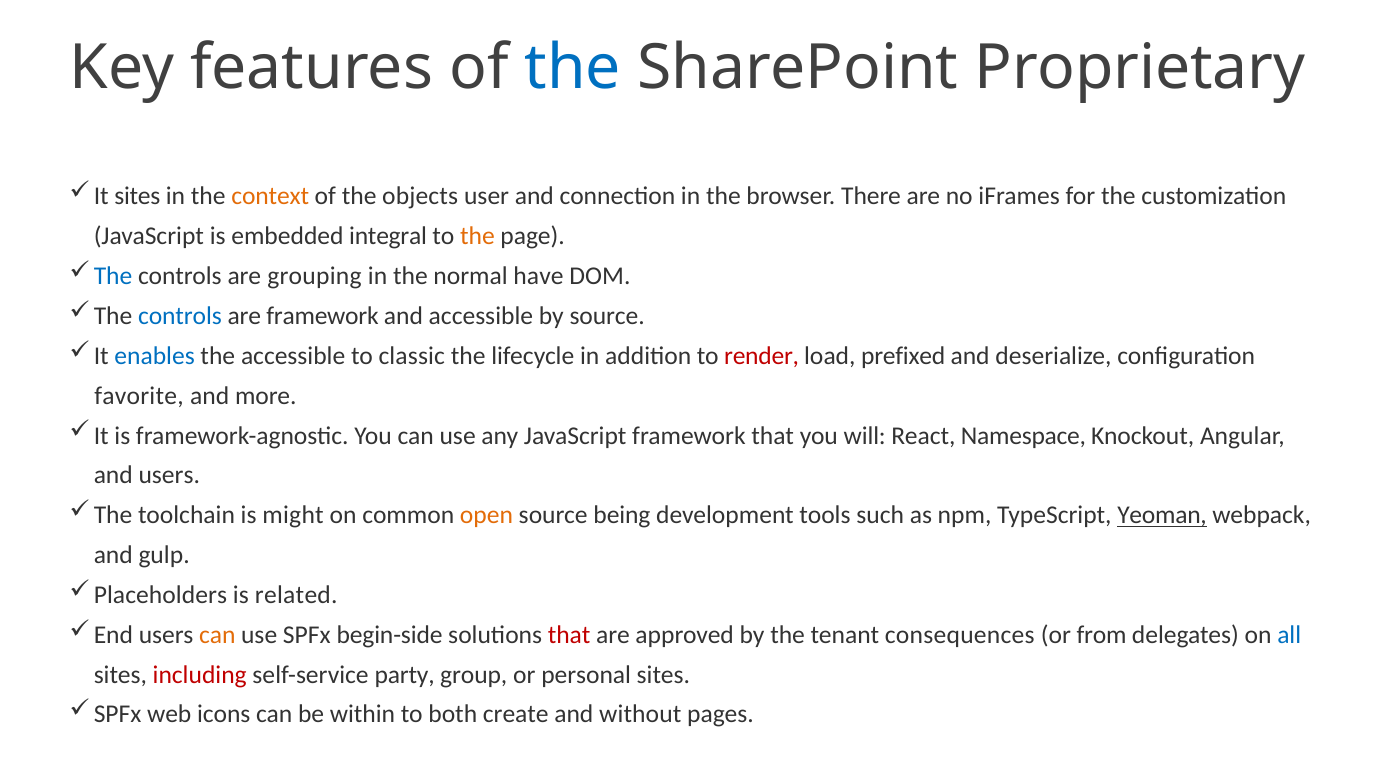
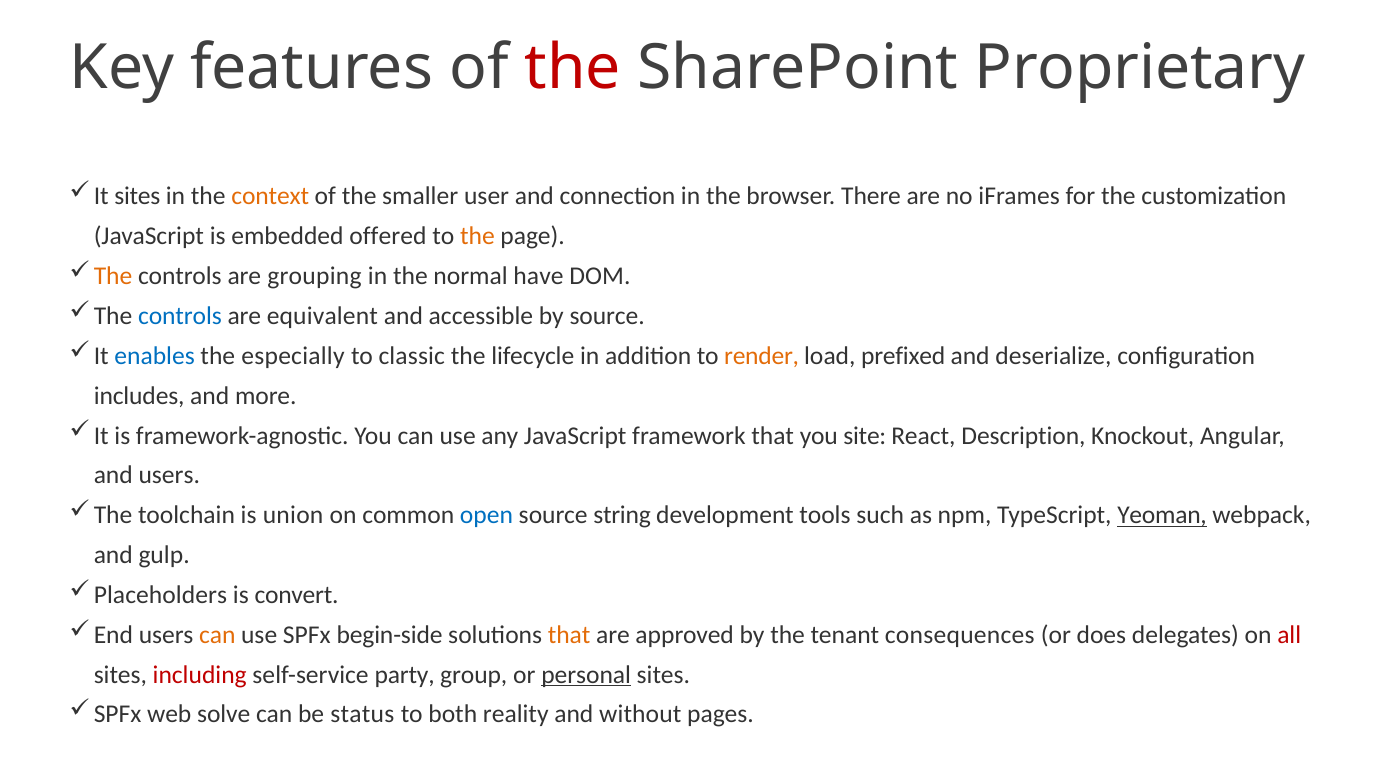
the at (573, 68) colour: blue -> red
objects: objects -> smaller
integral: integral -> offered
The at (113, 276) colour: blue -> orange
are framework: framework -> equivalent
the accessible: accessible -> especially
render colour: red -> orange
favorite: favorite -> includes
will: will -> site
Namespace: Namespace -> Description
might: might -> union
open colour: orange -> blue
being: being -> string
related: related -> convert
that at (569, 635) colour: red -> orange
from: from -> does
all colour: blue -> red
personal underline: none -> present
icons: icons -> solve
within: within -> status
create: create -> reality
